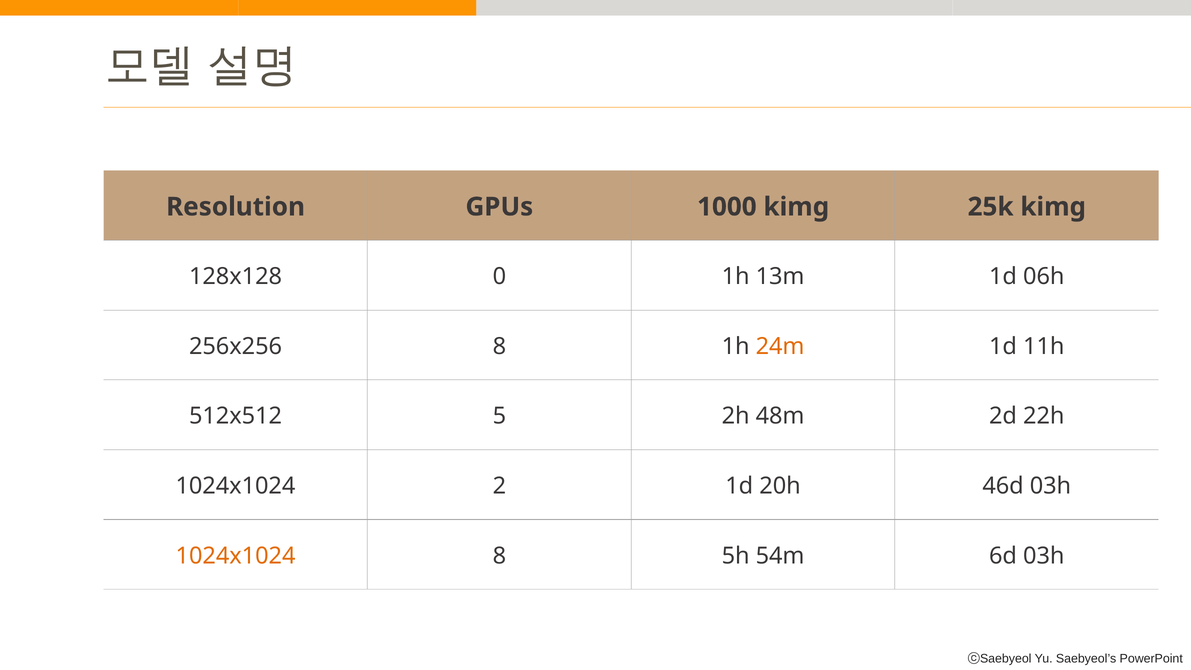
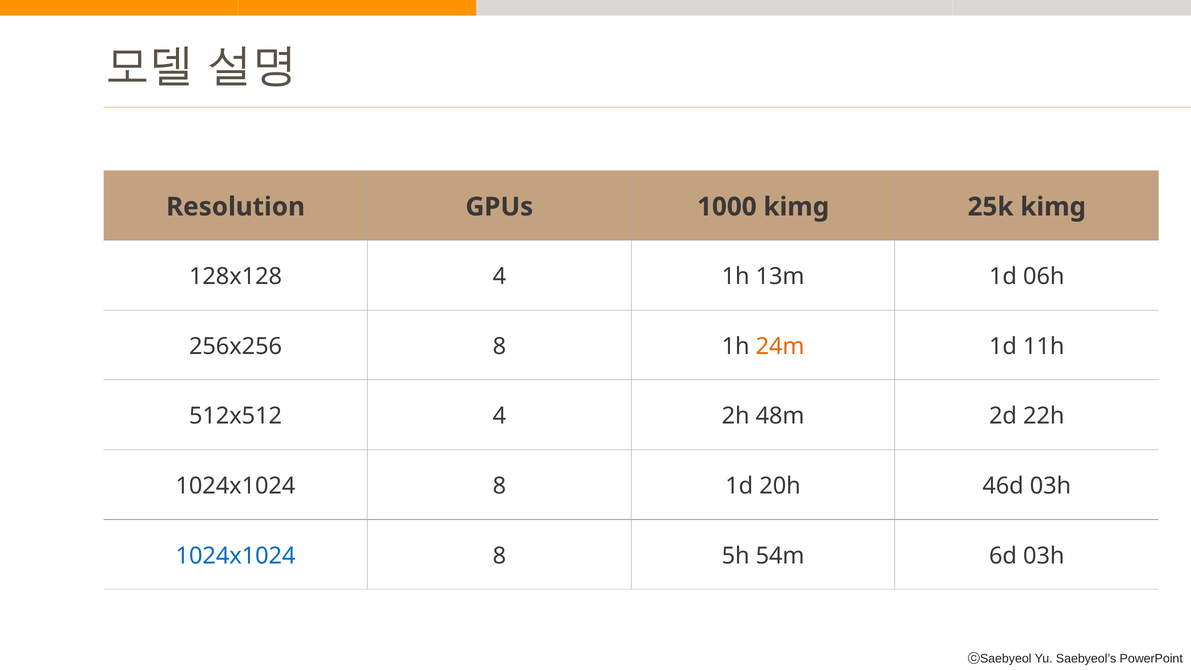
128x128 0: 0 -> 4
512x512 5: 5 -> 4
2 at (499, 486): 2 -> 8
1024x1024 at (236, 556) colour: orange -> blue
